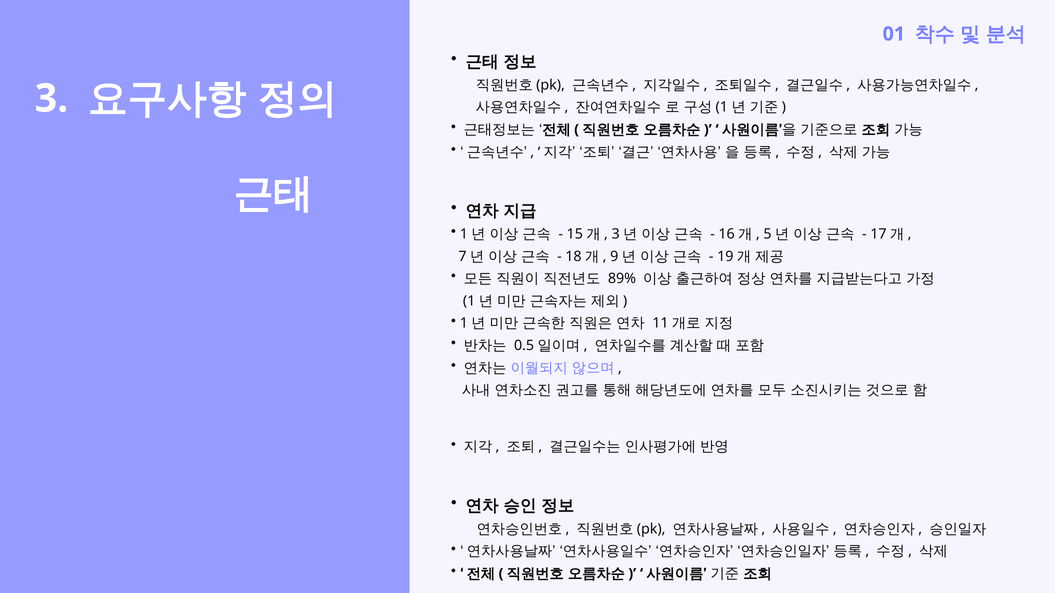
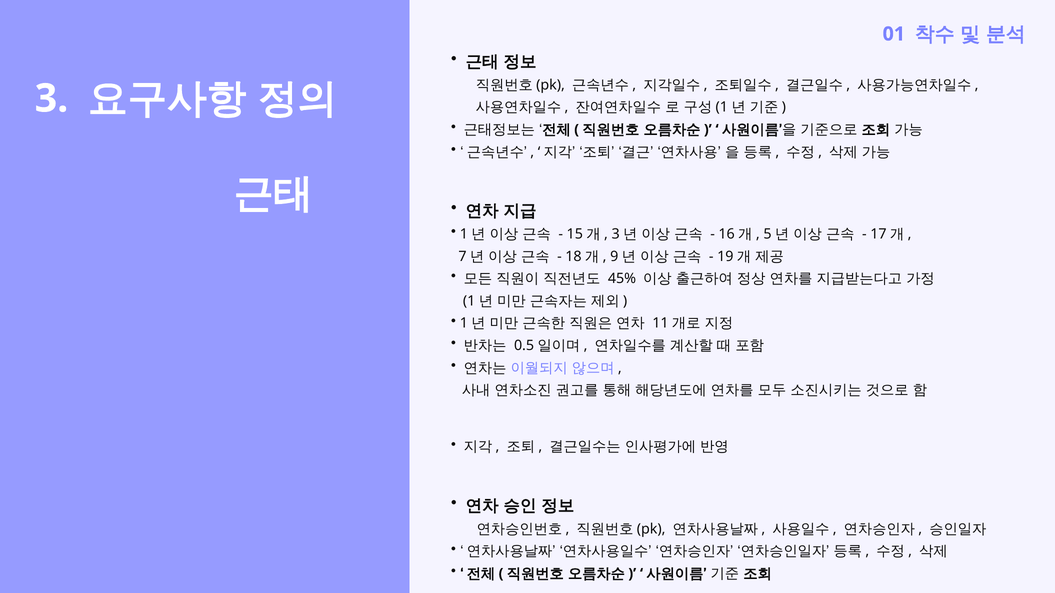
89%: 89% -> 45%
